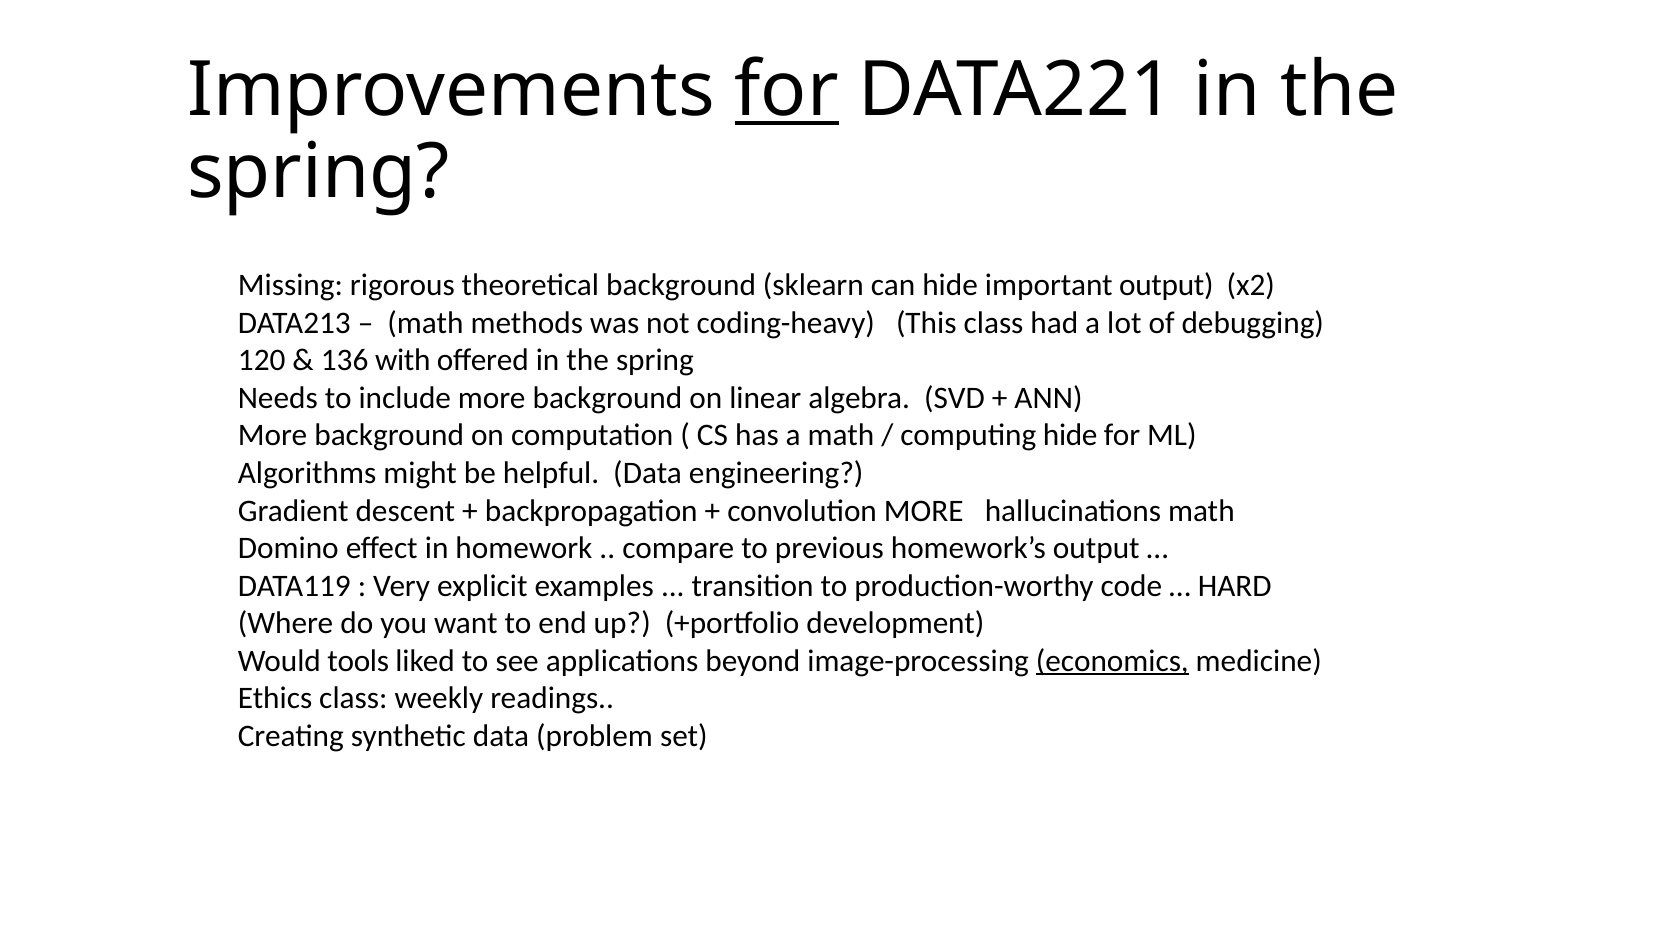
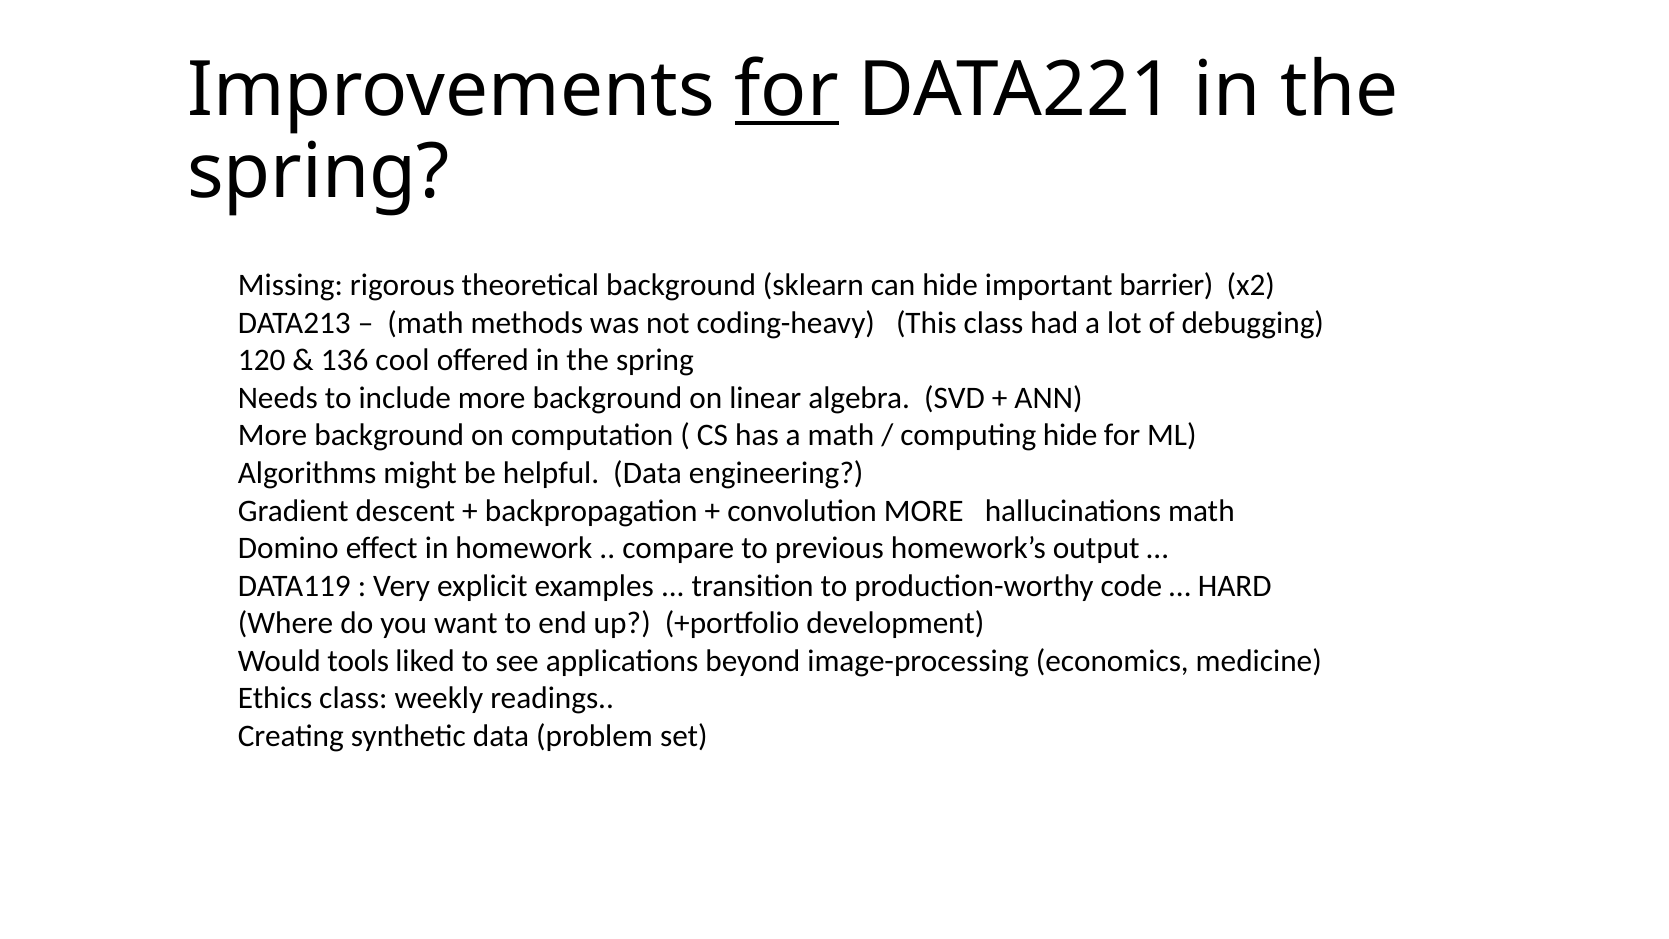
important output: output -> barrier
with: with -> cool
economics underline: present -> none
